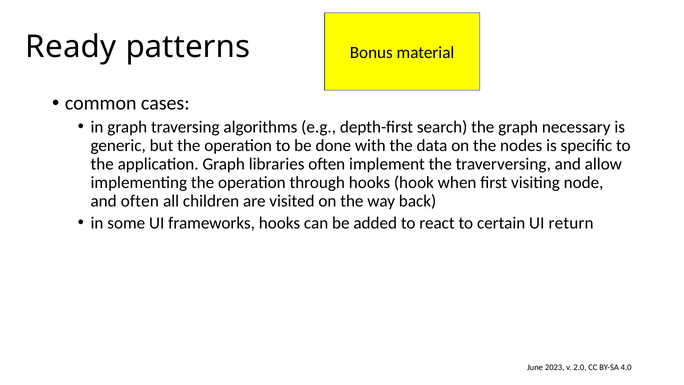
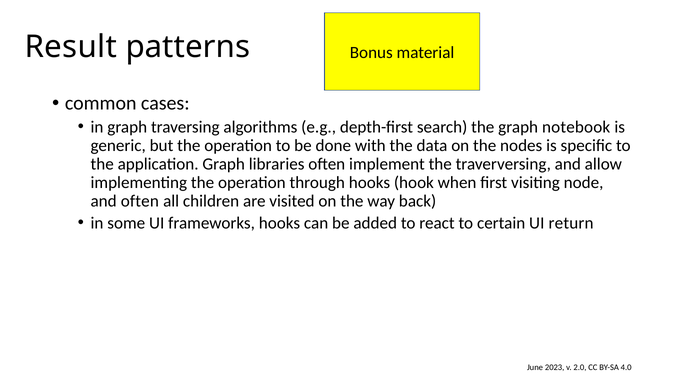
Ready: Ready -> Result
necessary: necessary -> notebook
